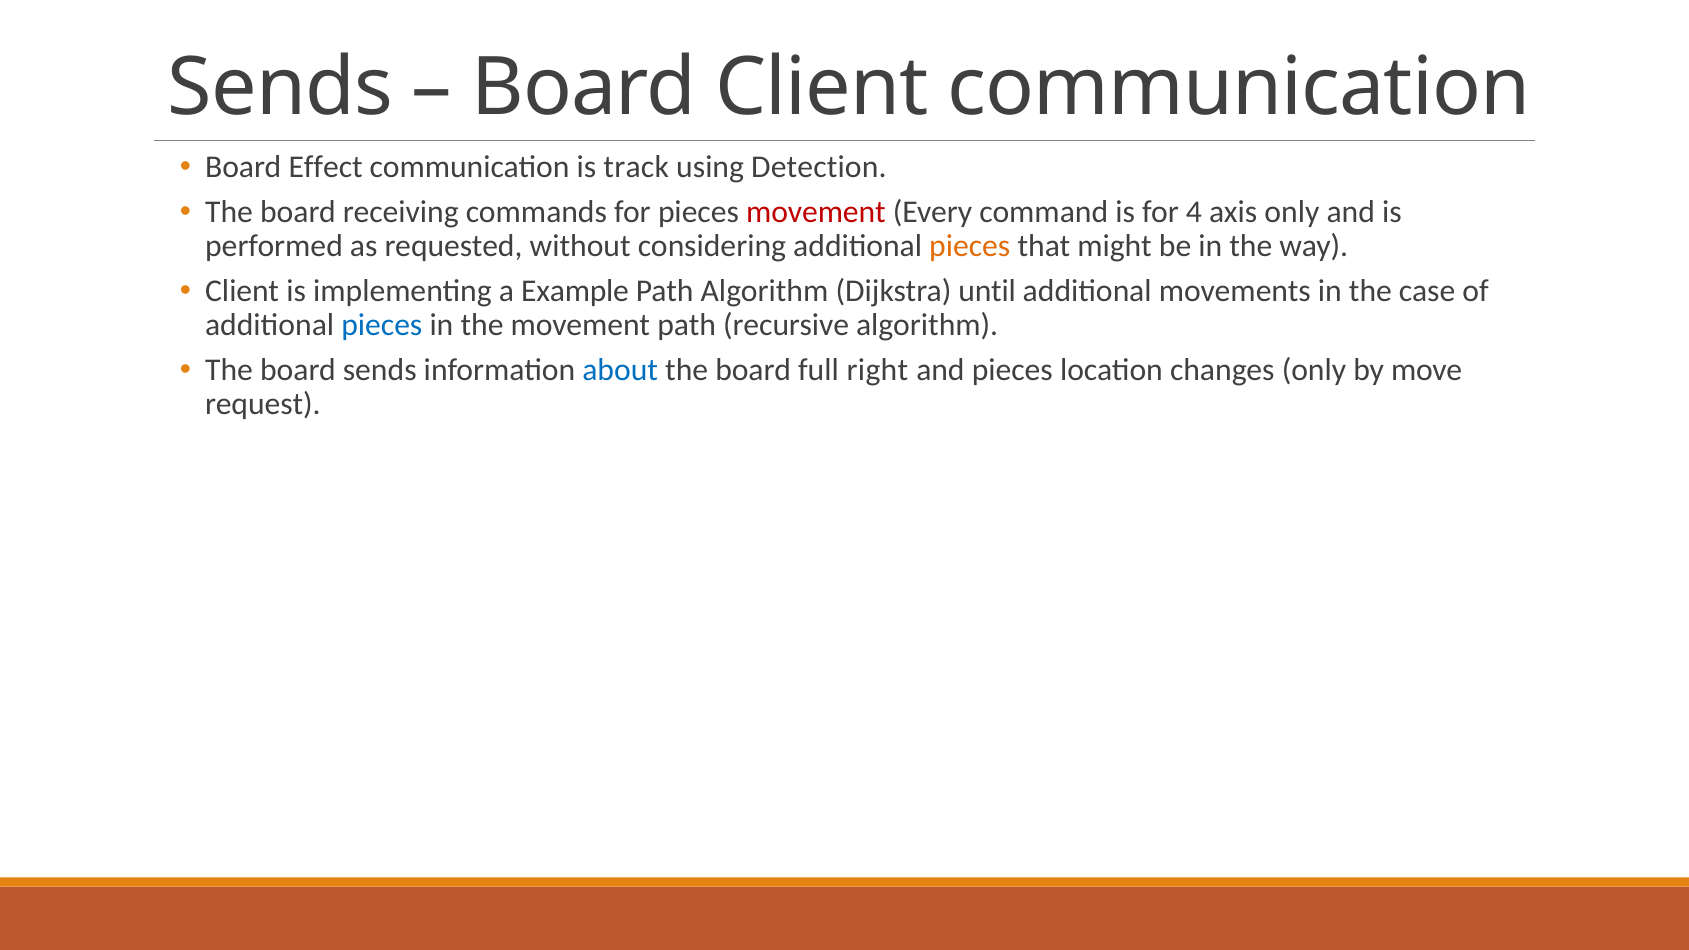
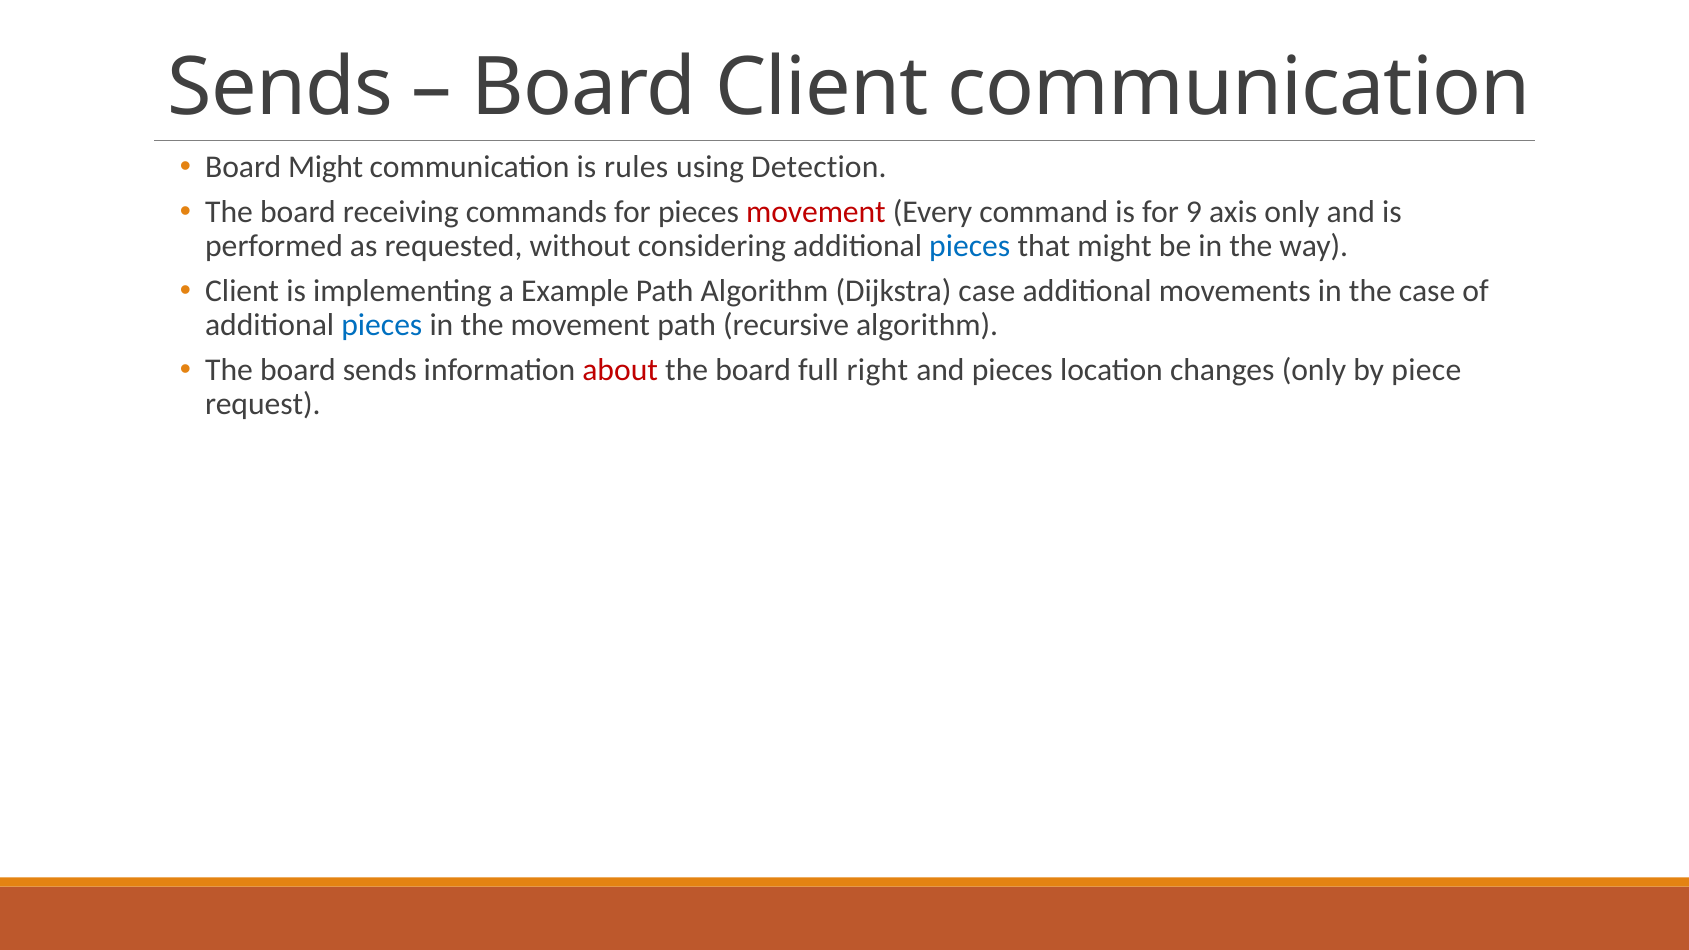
Board Effect: Effect -> Might
track: track -> rules
4: 4 -> 9
pieces at (970, 246) colour: orange -> blue
Dijkstra until: until -> case
about colour: blue -> red
move: move -> piece
